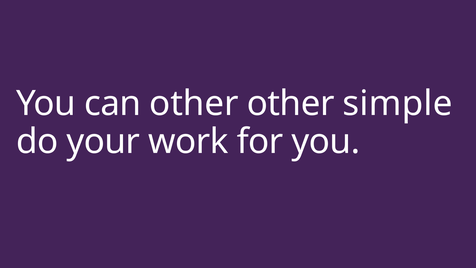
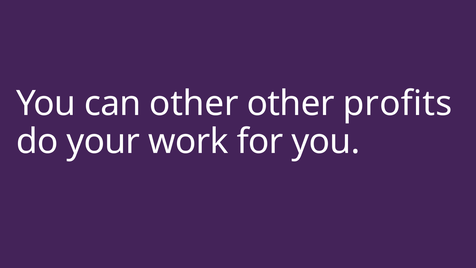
simple: simple -> profits
